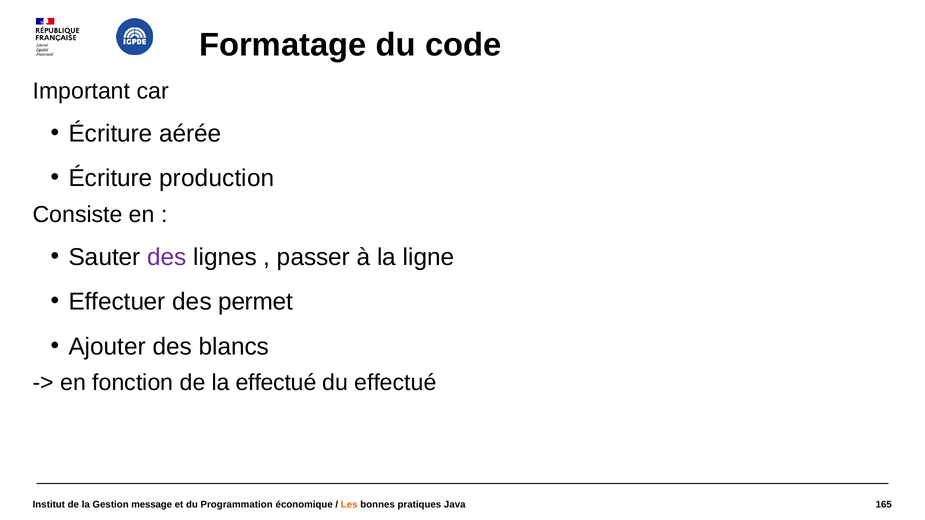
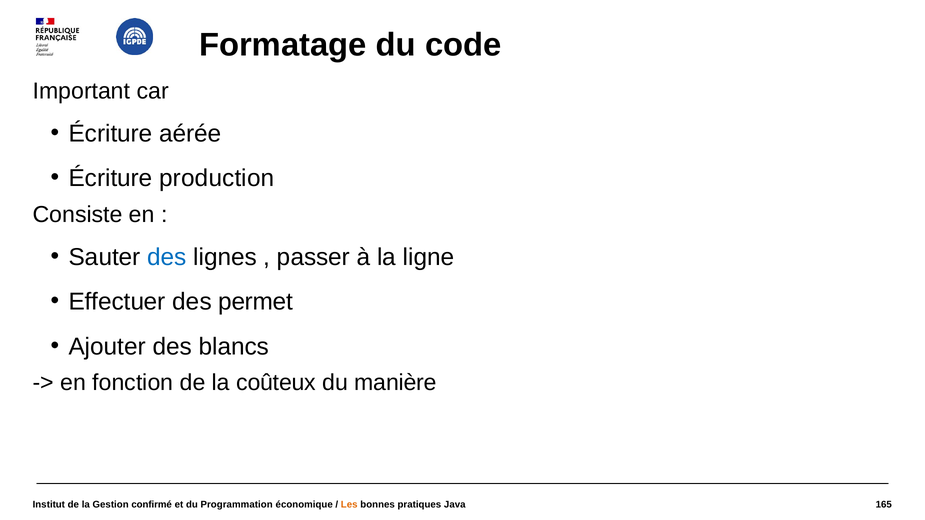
des at (167, 257) colour: purple -> blue
la effectué: effectué -> coûteux
du effectué: effectué -> manière
message: message -> confirmé
